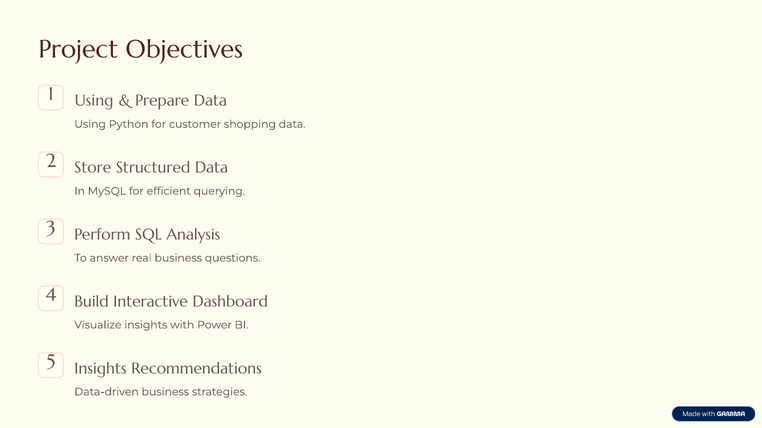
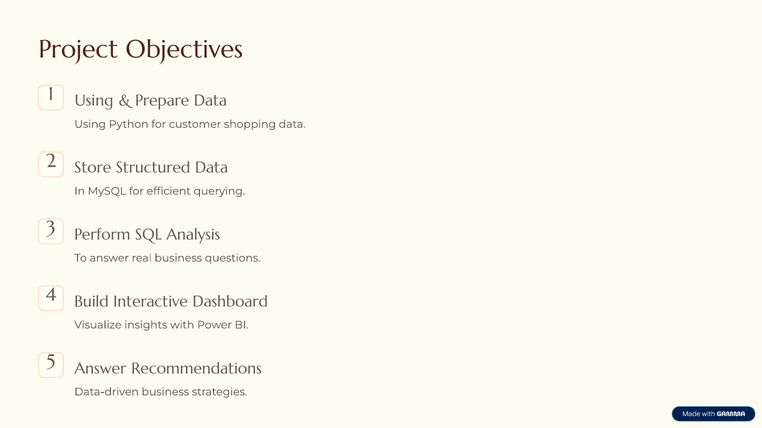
5 Insights: Insights -> Answer
